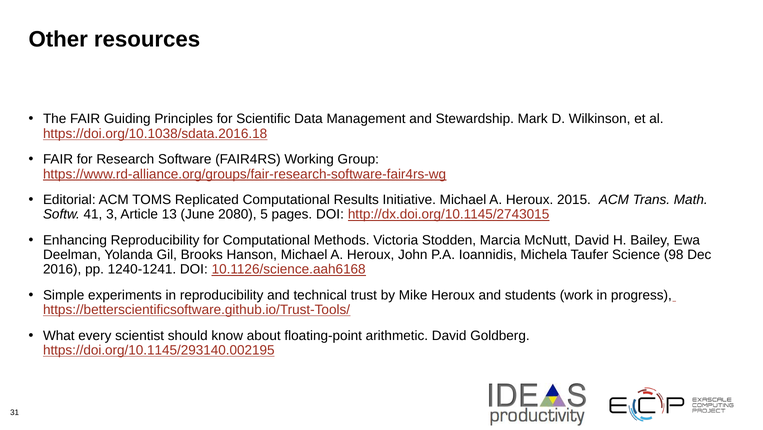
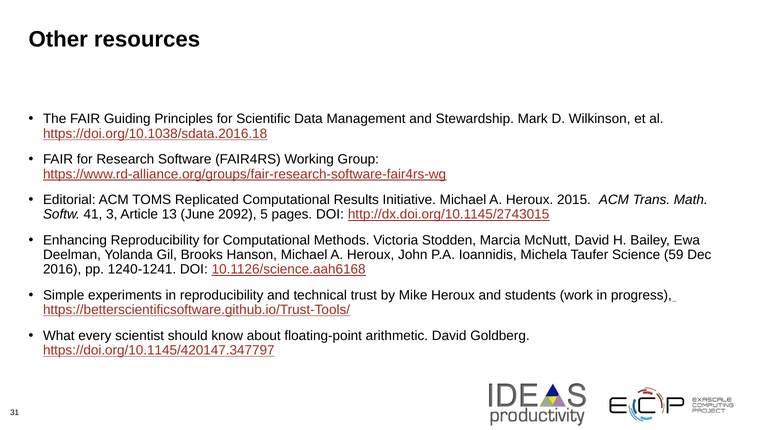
2080: 2080 -> 2092
98: 98 -> 59
https://doi.org/10.1145/293140.002195: https://doi.org/10.1145/293140.002195 -> https://doi.org/10.1145/420147.347797
